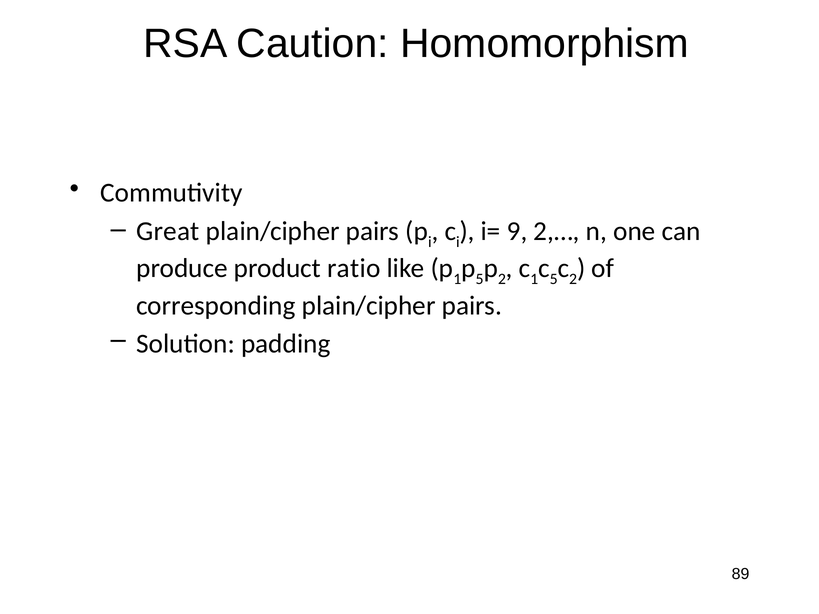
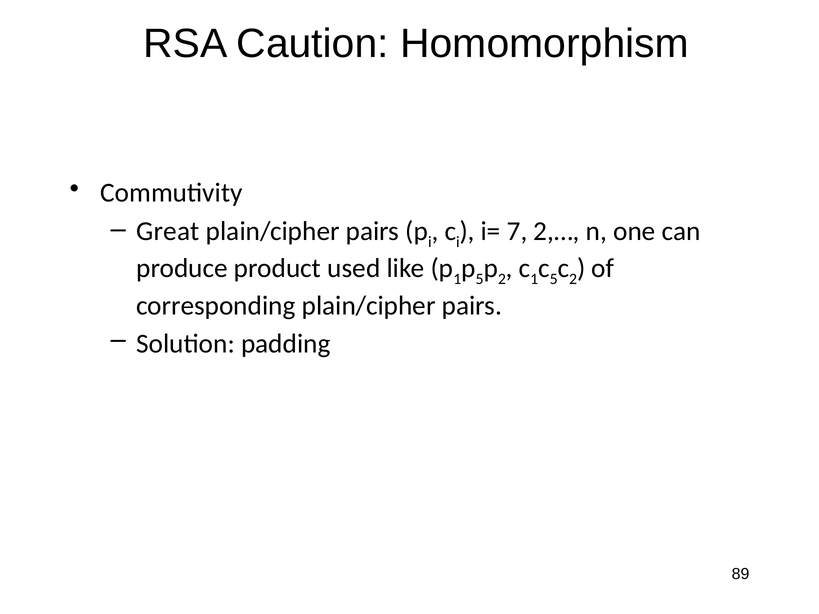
9: 9 -> 7
ratio: ratio -> used
